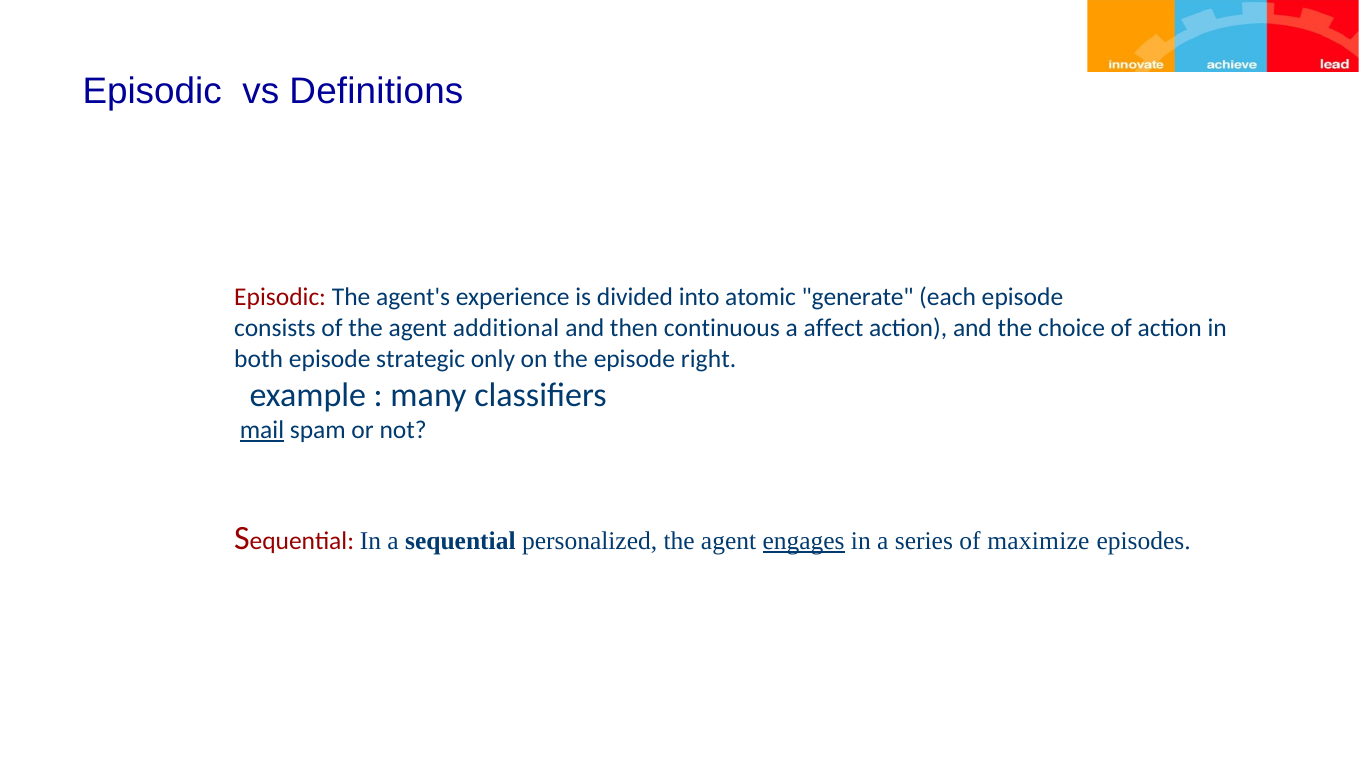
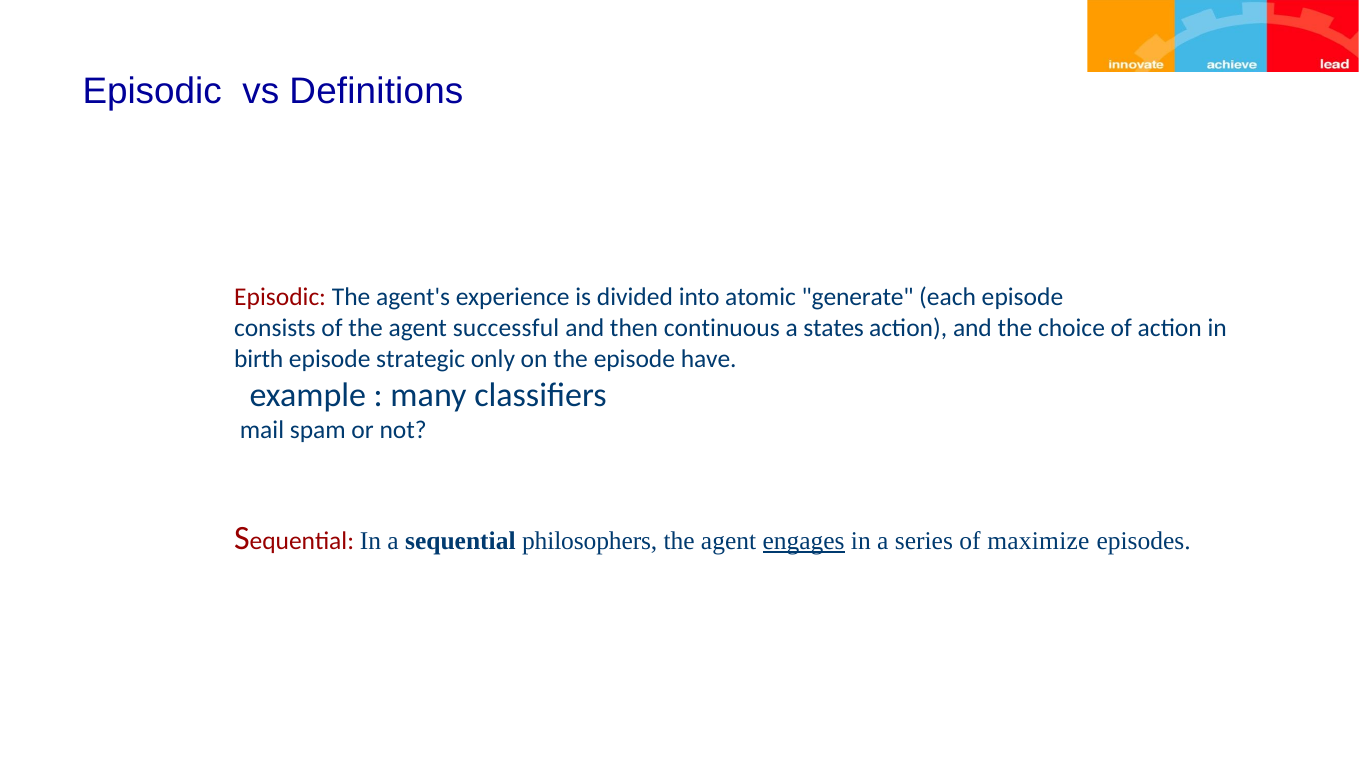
additional: additional -> successful
affect: affect -> states
both: both -> birth
right: right -> have
mail underline: present -> none
personalized: personalized -> philosophers
